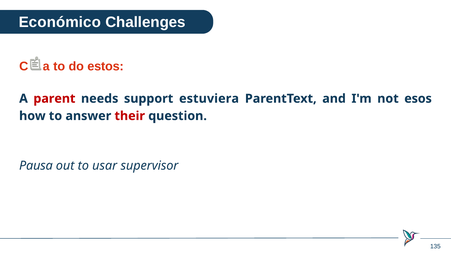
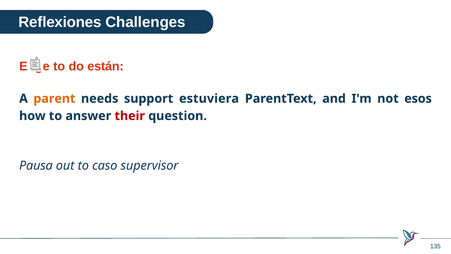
Económico: Económico -> Reflexiones
Casa: Casa -> Elige
estos: estos -> están
parent colour: red -> orange
usar: usar -> caso
